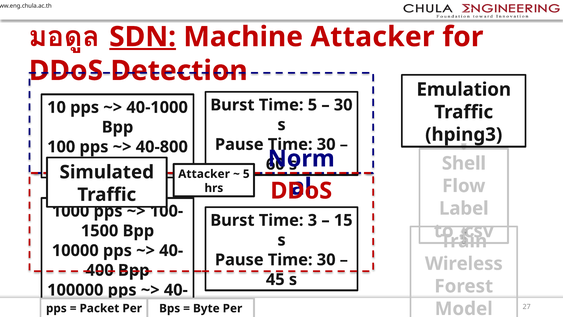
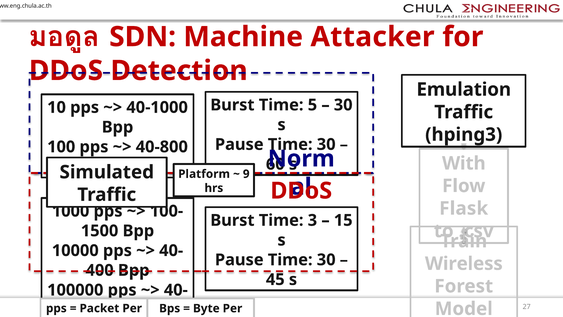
SDN underline: present -> none
Shell: Shell -> With
Attacker at (204, 174): Attacker -> Platform
5 at (246, 174): 5 -> 9
Label: Label -> Flask
